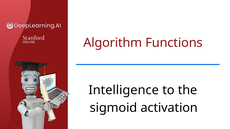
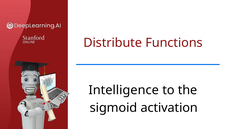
Algorithm: Algorithm -> Distribute
